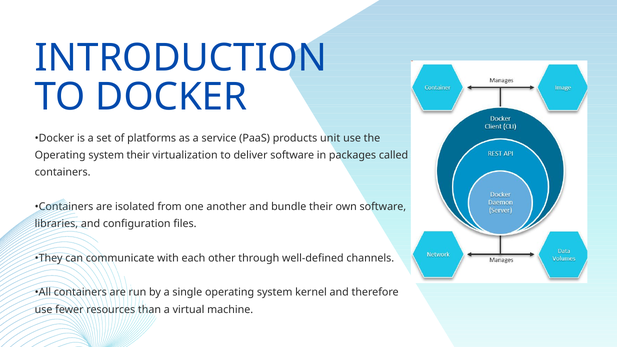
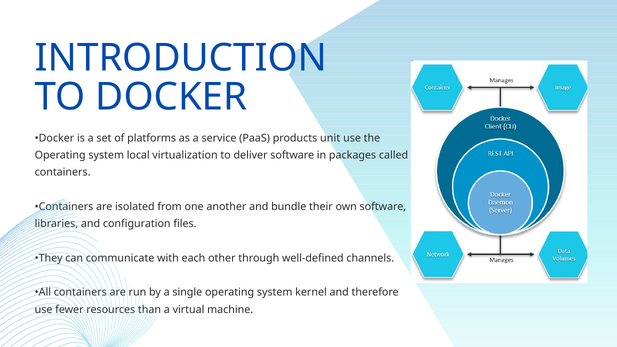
system their: their -> local
